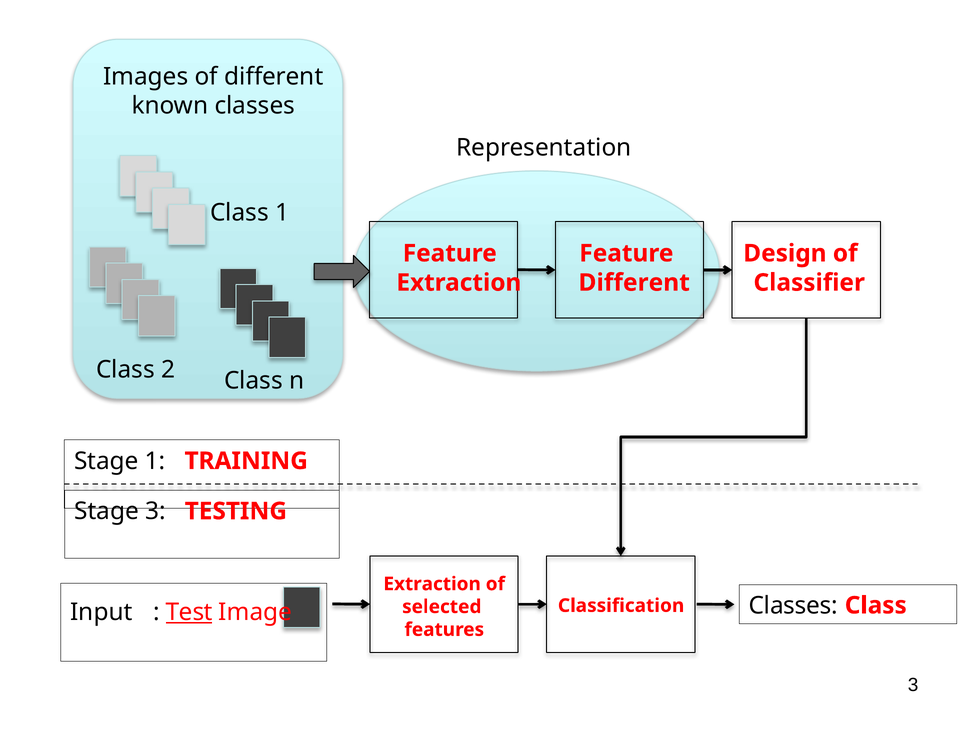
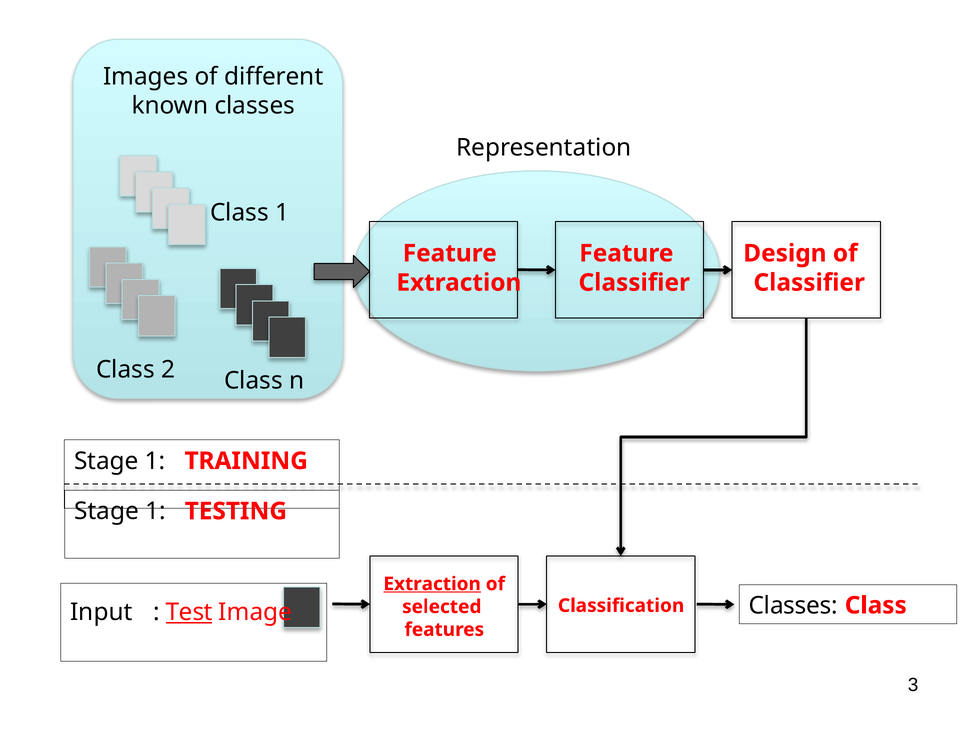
Extraction Different: Different -> Classifier
3 at (155, 511): 3 -> 1
Extraction at (432, 584) underline: none -> present
